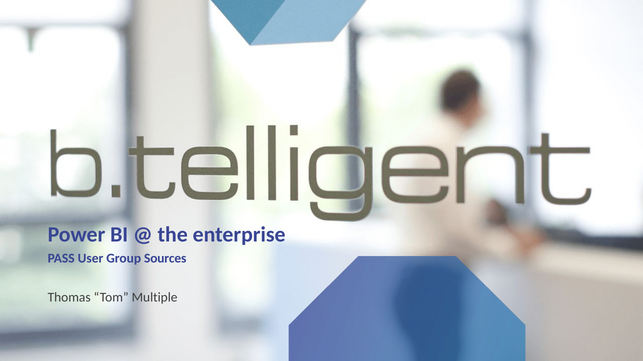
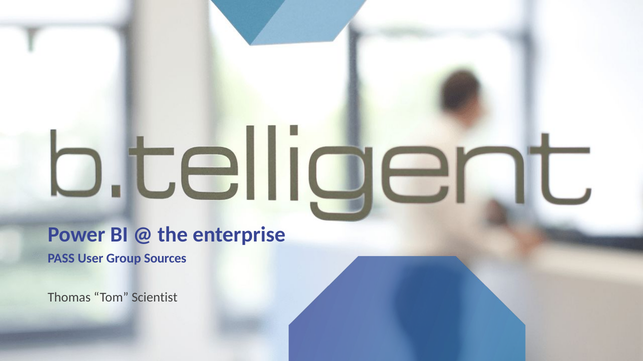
Multiple: Multiple -> Scientist
